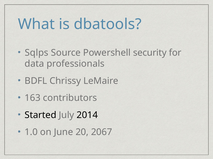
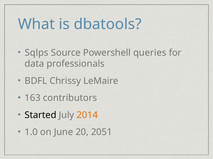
security: security -> queries
2014 colour: black -> orange
2067: 2067 -> 2051
